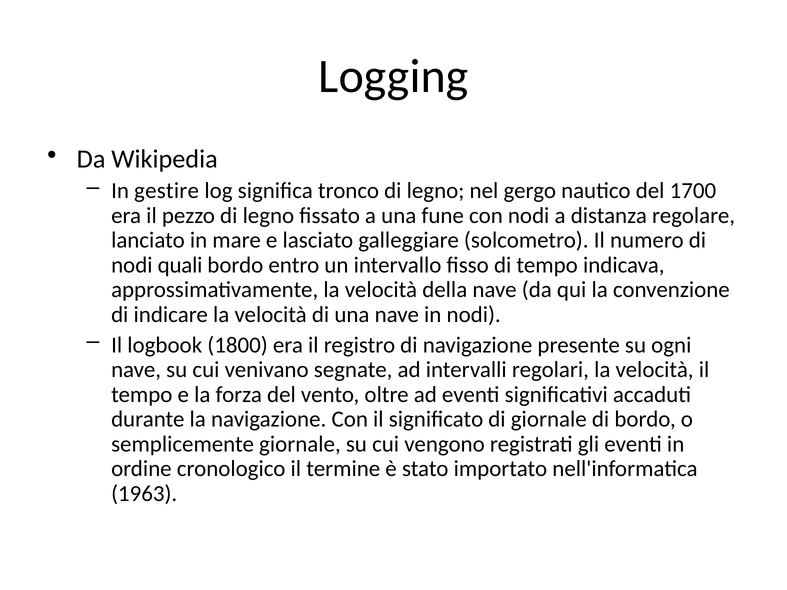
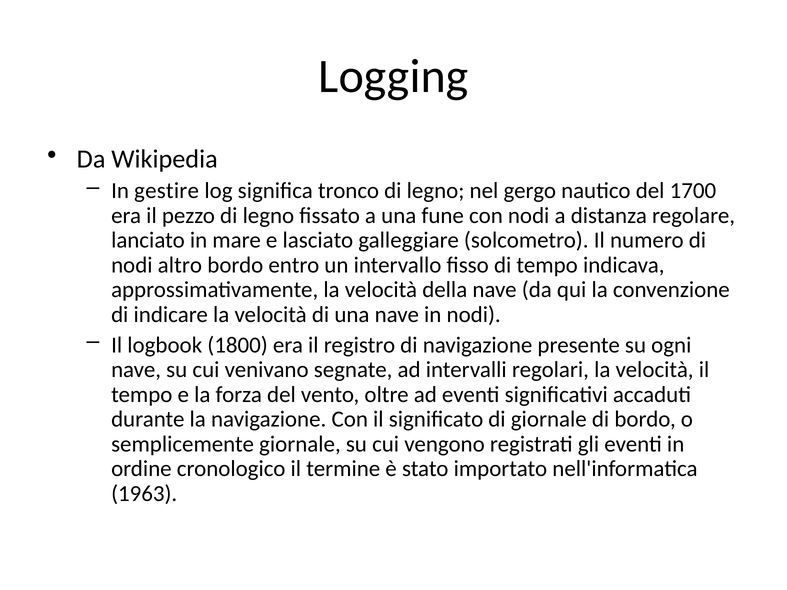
quali: quali -> altro
